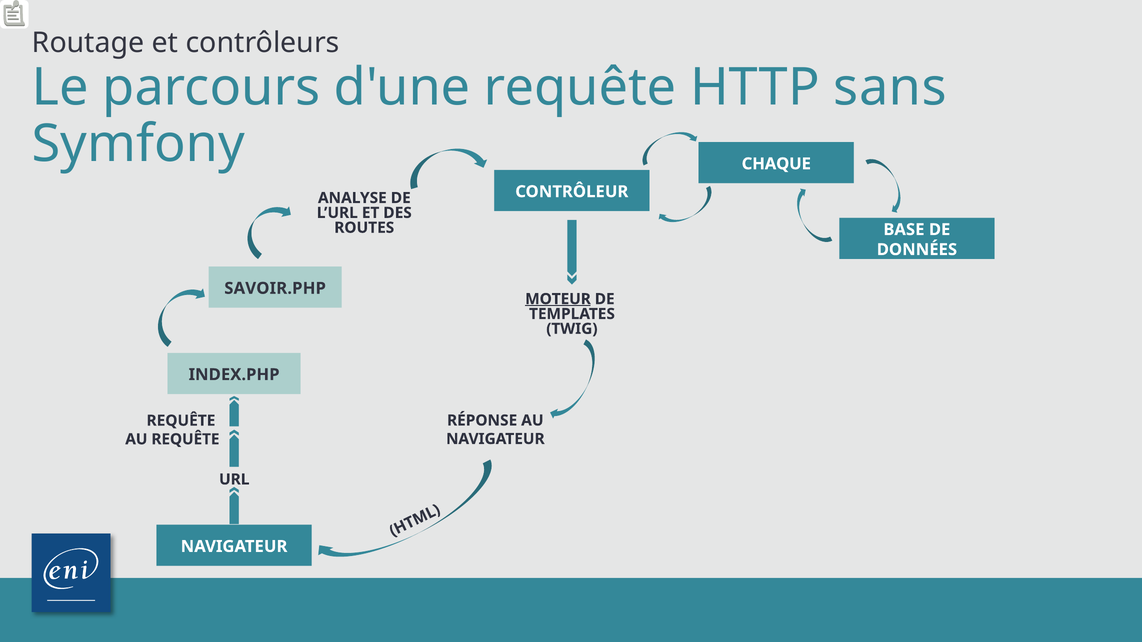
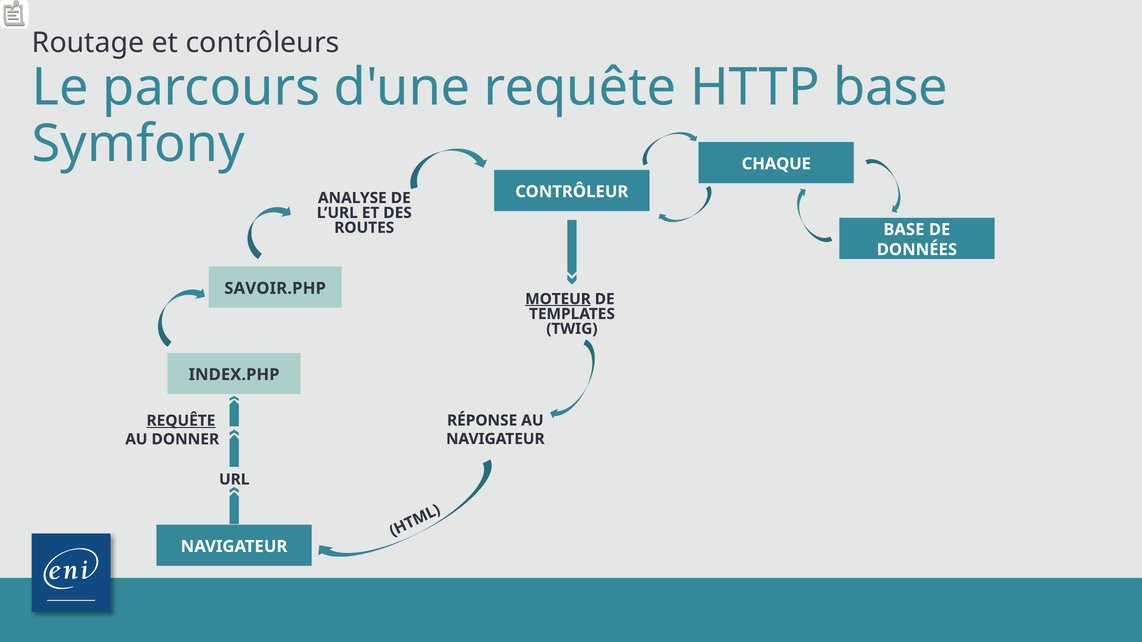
HTTP sans: sans -> base
REQUÊTE at (181, 421) underline: none -> present
AU REQUÊTE: REQUÊTE -> DONNER
